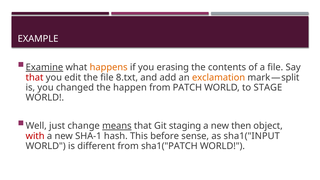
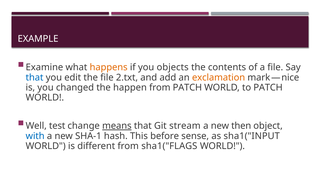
Examine underline: present -> none
erasing: erasing -> objects
that at (35, 77) colour: red -> blue
8.txt: 8.txt -> 2.txt
split: split -> nice
to STAGE: STAGE -> PATCH
just: just -> test
staging: staging -> stream
with colour: red -> blue
sha1("PATCH: sha1("PATCH -> sha1("FLAGS
